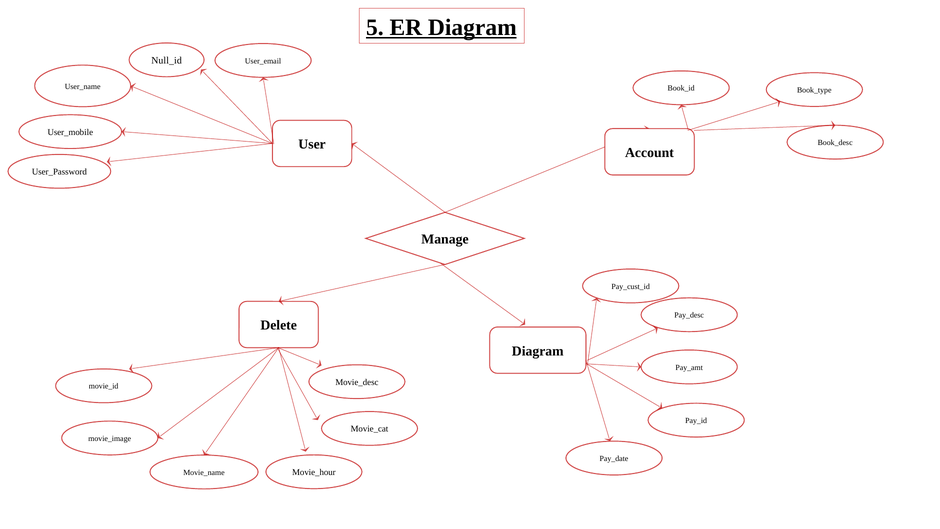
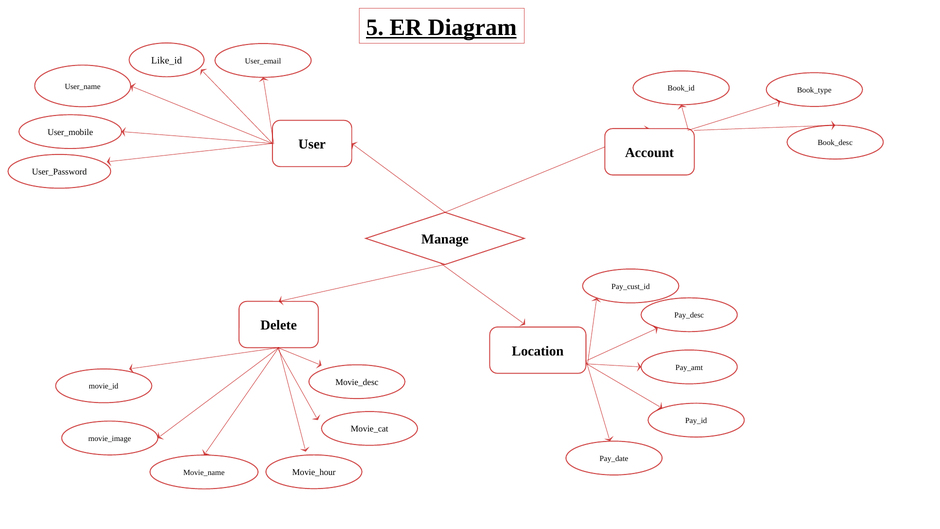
Null_id: Null_id -> Like_id
Diagram at (538, 351): Diagram -> Location
